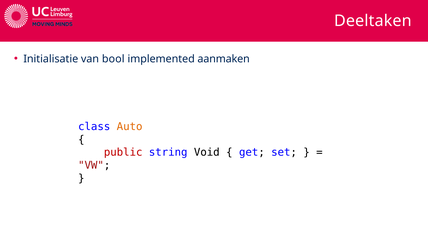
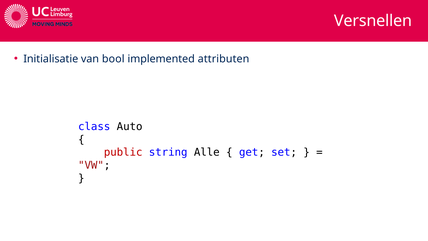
Deeltaken: Deeltaken -> Versnellen
aanmaken: aanmaken -> attributen
Auto colour: orange -> black
Void: Void -> Alle
